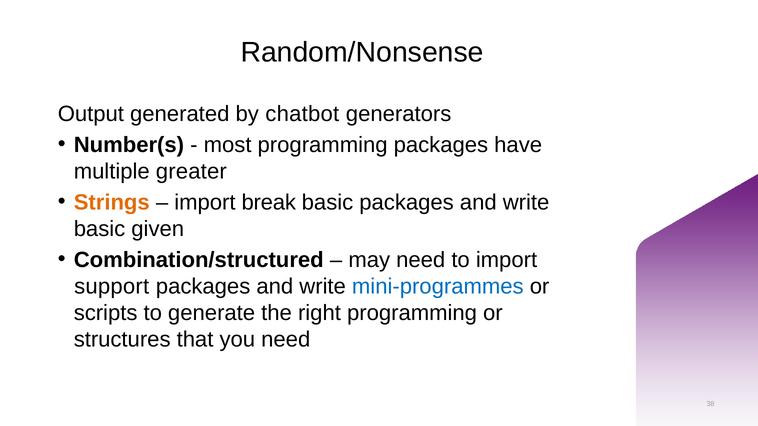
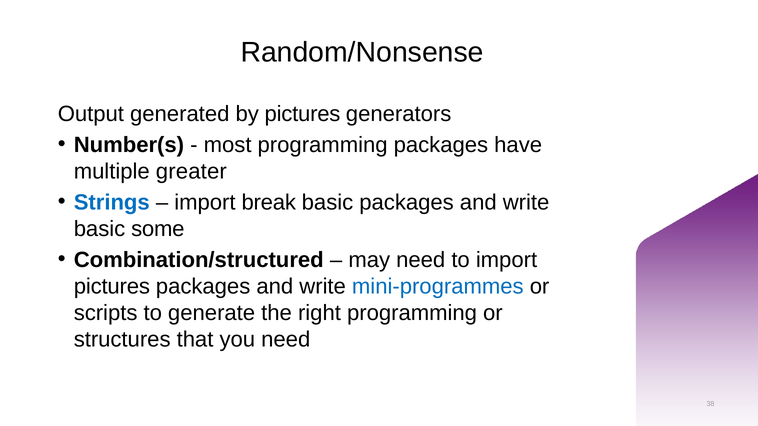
by chatbot: chatbot -> pictures
Strings colour: orange -> blue
given: given -> some
support at (112, 287): support -> pictures
